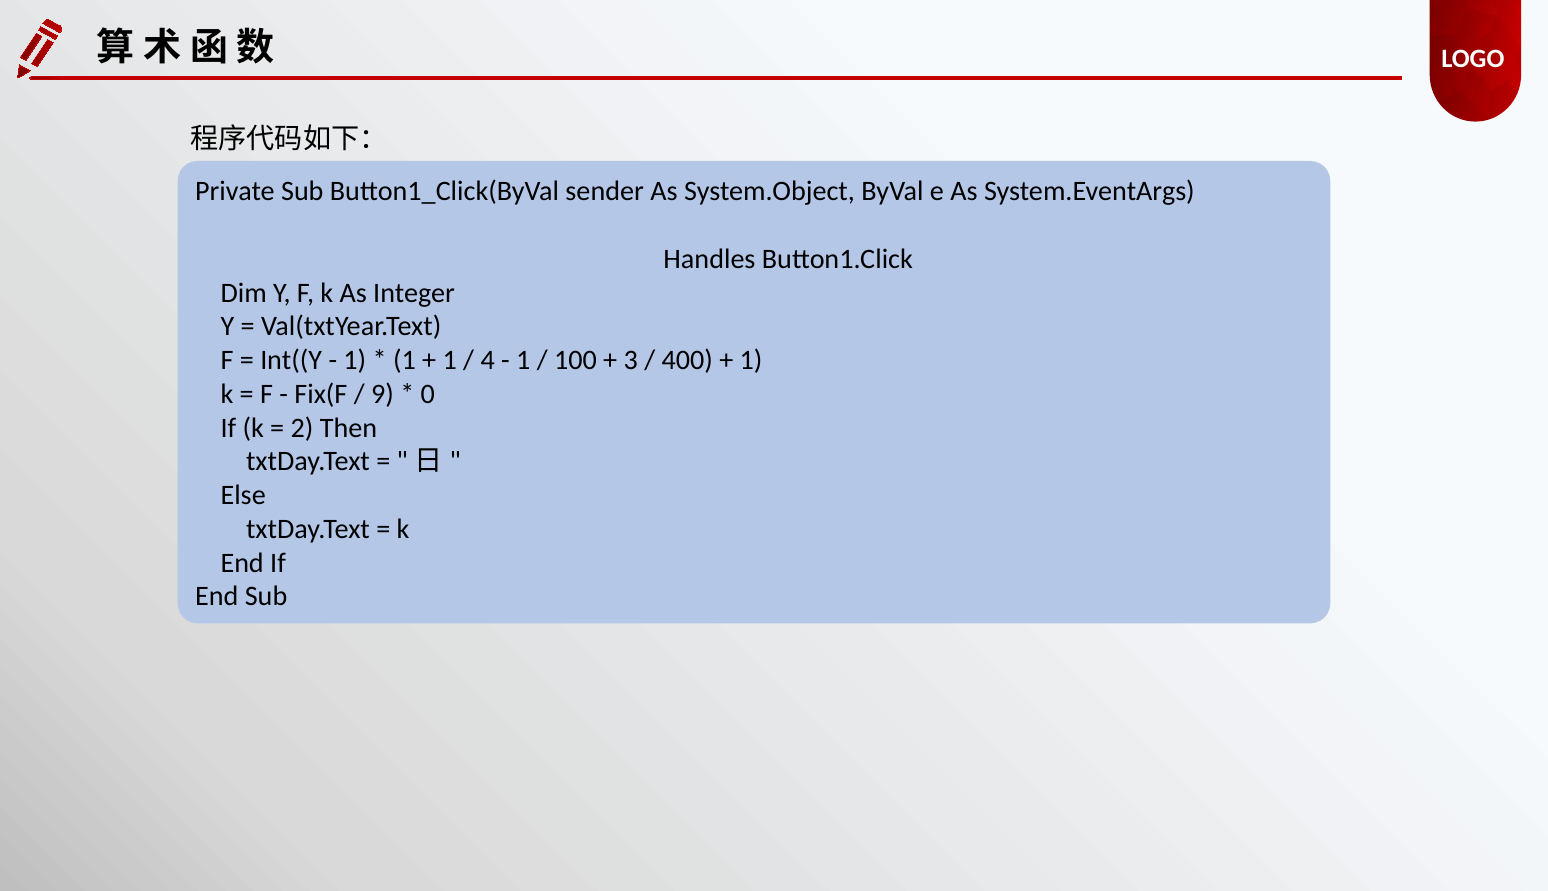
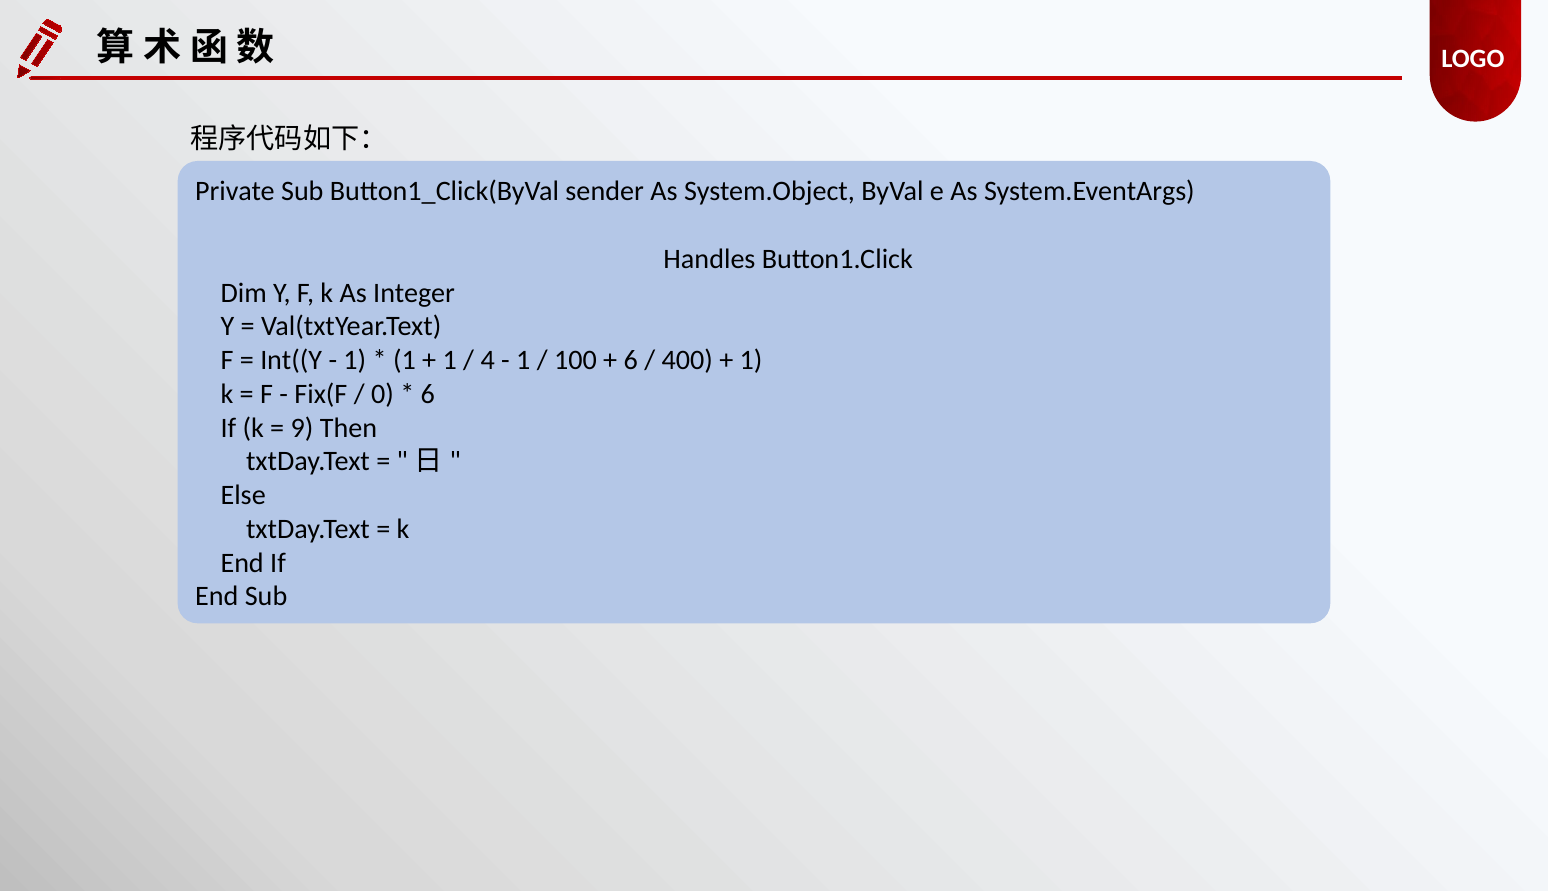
3 at (631, 360): 3 -> 6
9: 9 -> 0
0 at (428, 394): 0 -> 6
2: 2 -> 9
